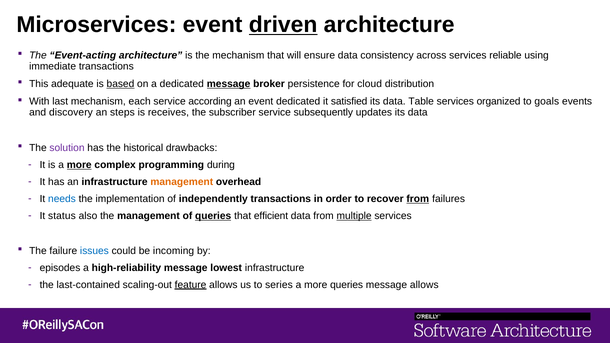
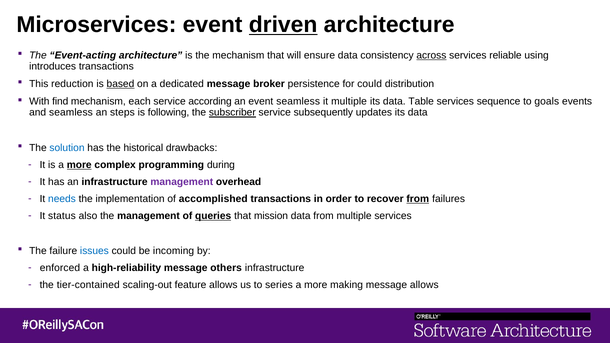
across underline: none -> present
immediate: immediate -> introduces
adequate: adequate -> reduction
message at (229, 84) underline: present -> none
for cloud: cloud -> could
last: last -> find
event dedicated: dedicated -> seamless
it satisfied: satisfied -> multiple
organized: organized -> sequence
and discovery: discovery -> seamless
receives: receives -> following
subscriber underline: none -> present
solution colour: purple -> blue
management at (182, 182) colour: orange -> purple
independently: independently -> accomplished
efficient: efficient -> mission
multiple at (354, 216) underline: present -> none
episodes: episodes -> enforced
lowest: lowest -> others
last-contained: last-contained -> tier-contained
feature underline: present -> none
more queries: queries -> making
